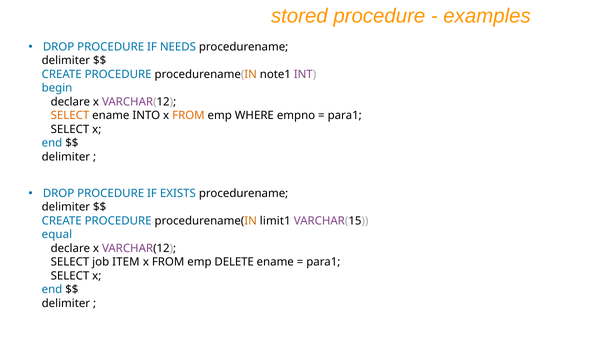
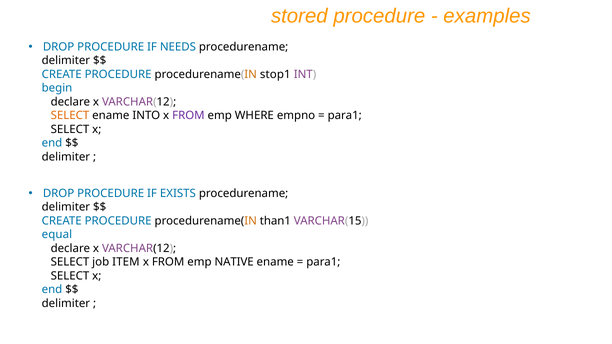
note1: note1 -> stop1
FROM at (188, 116) colour: orange -> purple
limit1: limit1 -> than1
DELETE: DELETE -> NATIVE
